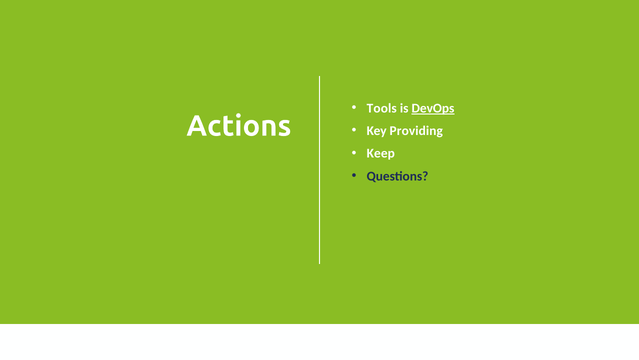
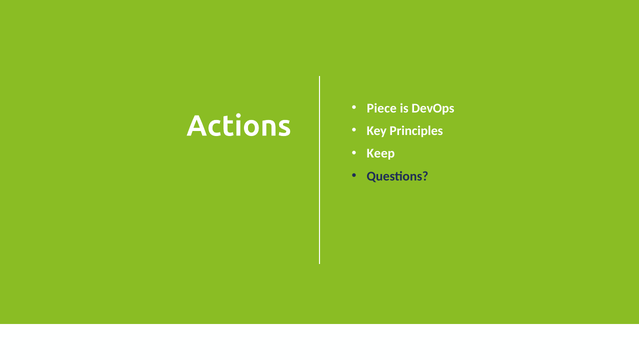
Tools: Tools -> Piece
DevOps underline: present -> none
Providing: Providing -> Principles
